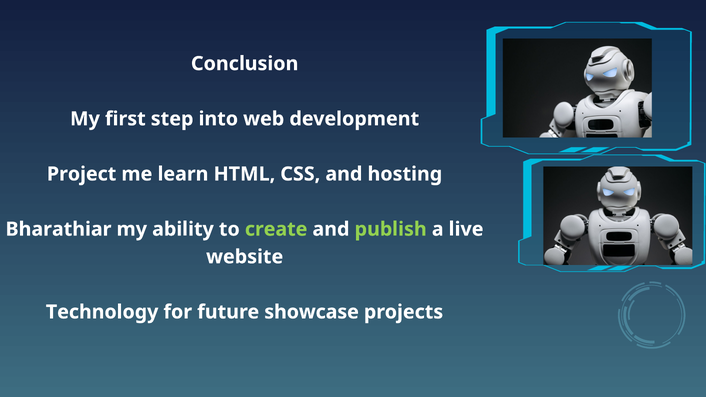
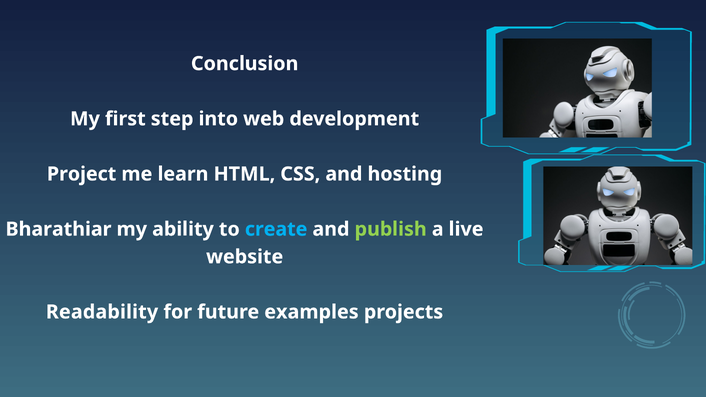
create colour: light green -> light blue
Technology: Technology -> Readability
showcase: showcase -> examples
